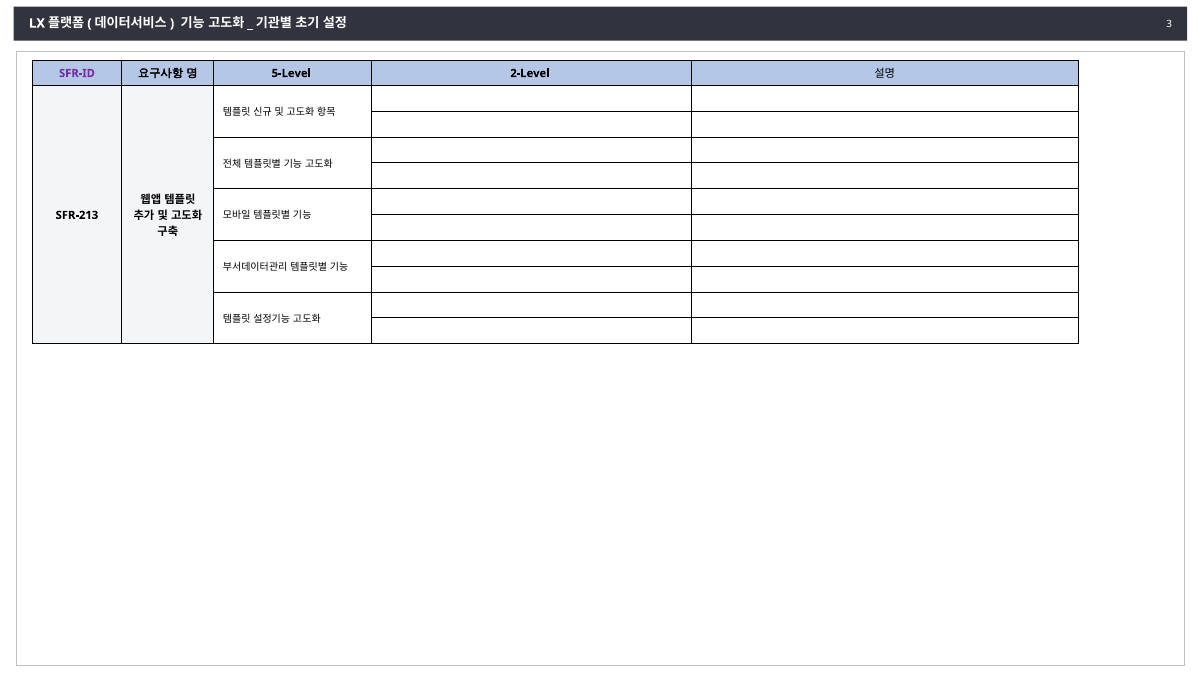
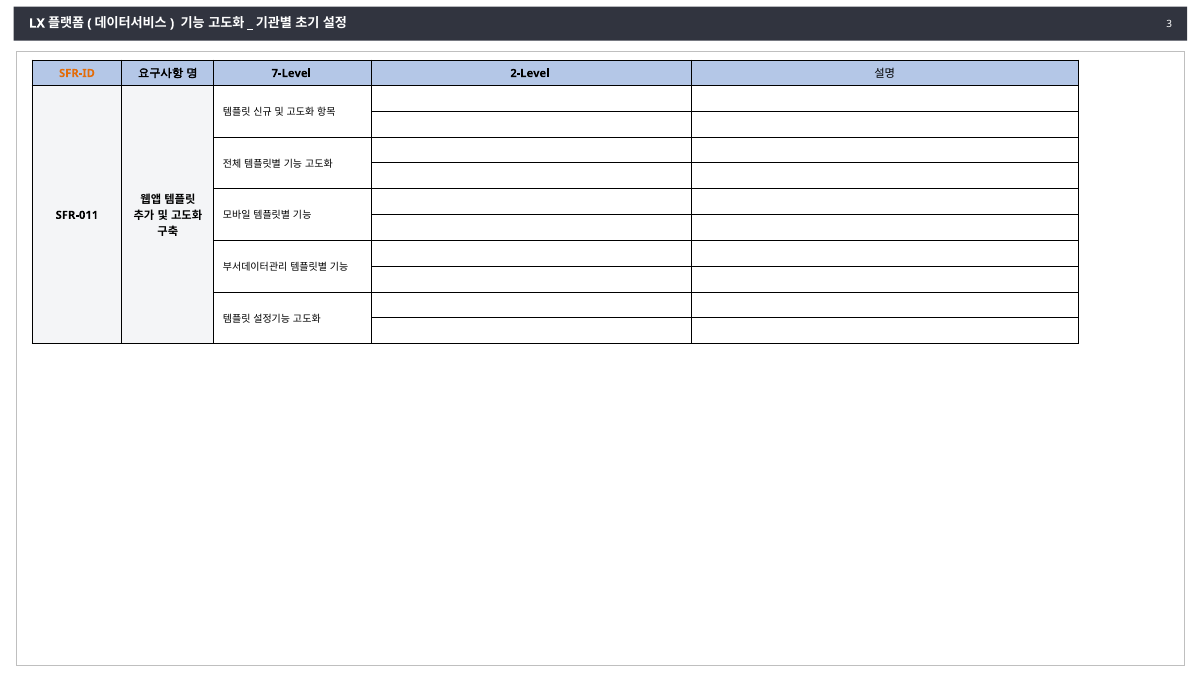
SFR-ID colour: purple -> orange
5-Level: 5-Level -> 7-Level
SFR-213: SFR-213 -> SFR-011
